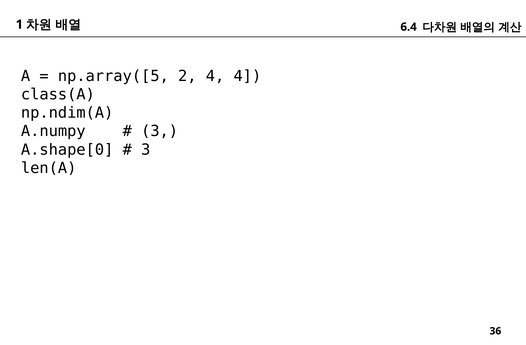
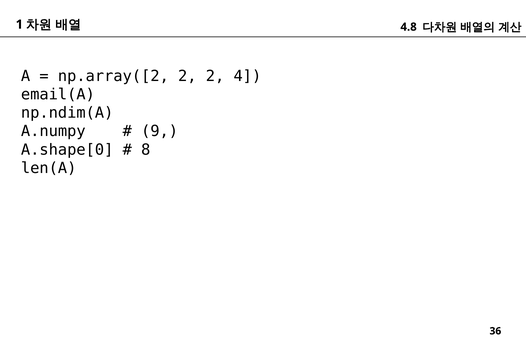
6.4: 6.4 -> 4.8
np.array([5: np.array([5 -> np.array([2
2 4: 4 -> 2
class(A: class(A -> email(A
3 at (160, 131): 3 -> 9
3 at (146, 150): 3 -> 8
